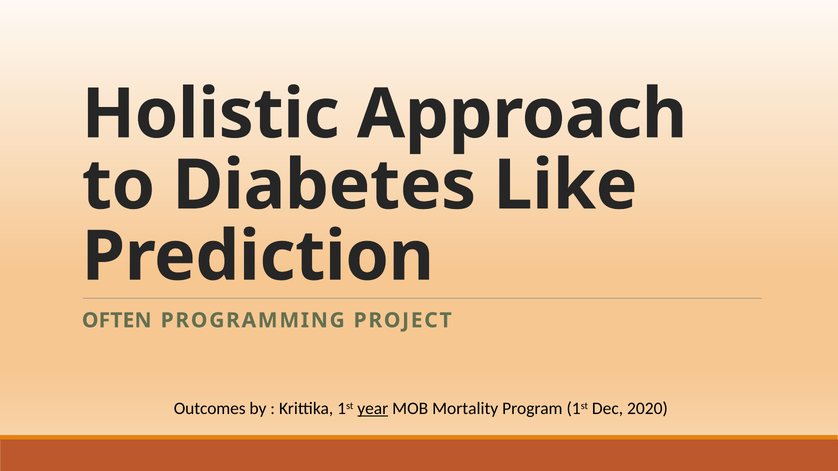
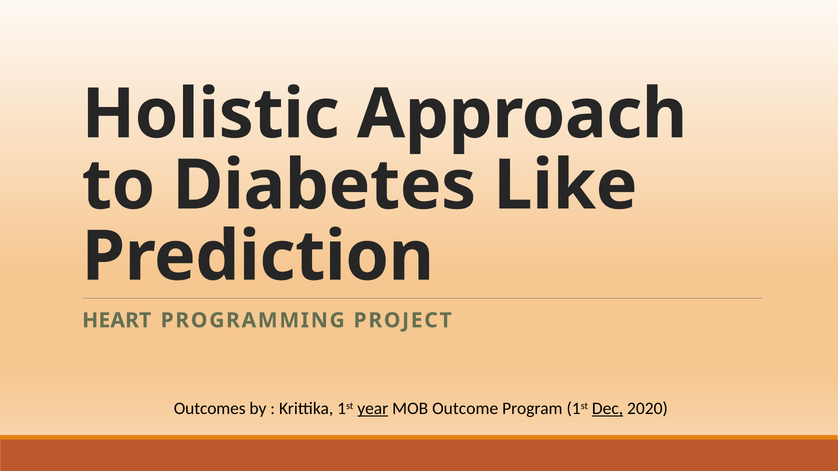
OFTEN: OFTEN -> HEART
Mortality: Mortality -> Outcome
Dec underline: none -> present
